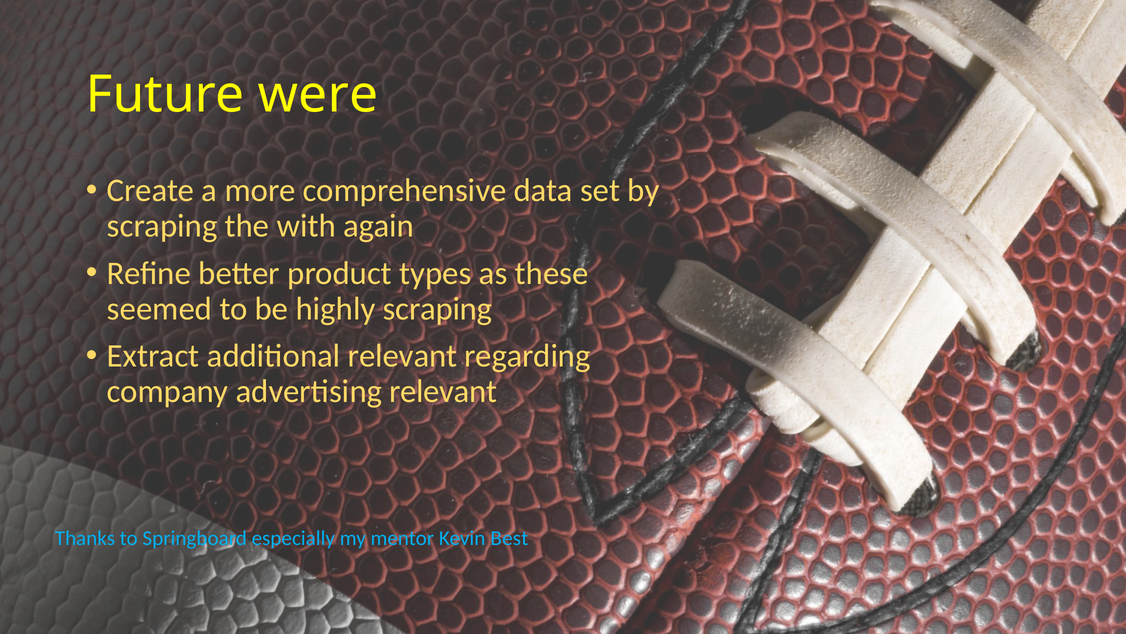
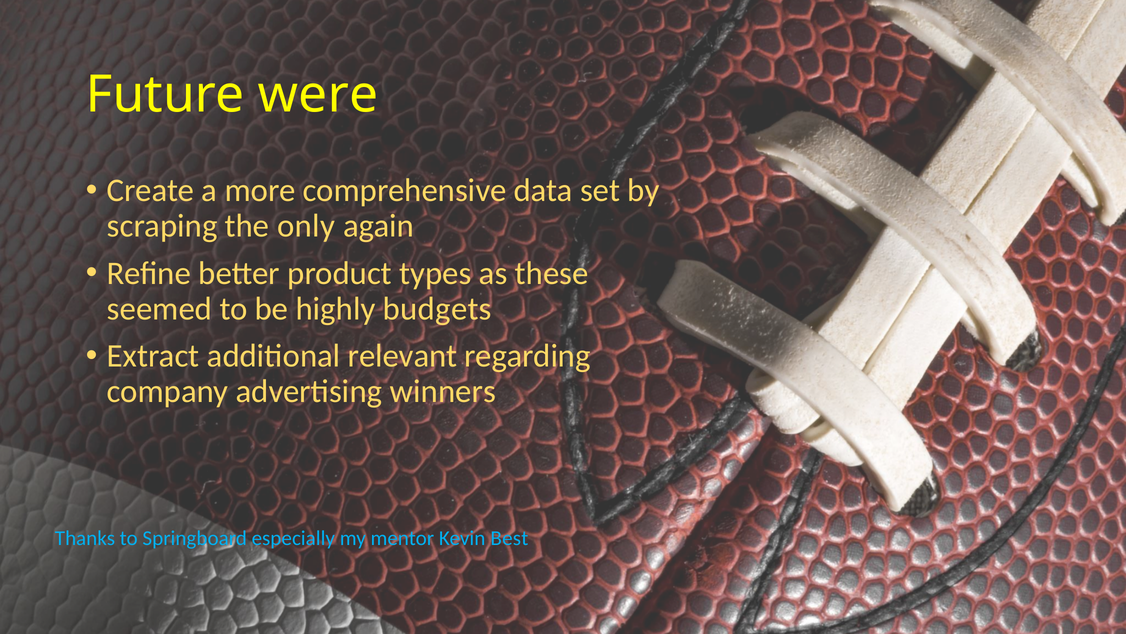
with: with -> only
highly scraping: scraping -> budgets
advertising relevant: relevant -> winners
